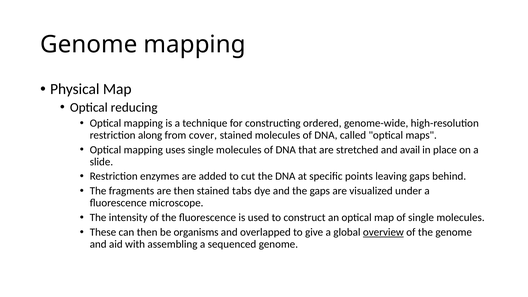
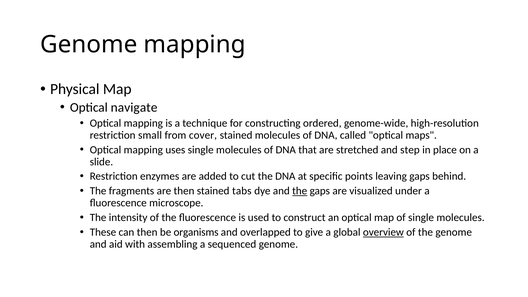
reducing: reducing -> navigate
along: along -> small
avail: avail -> step
the at (300, 191) underline: none -> present
